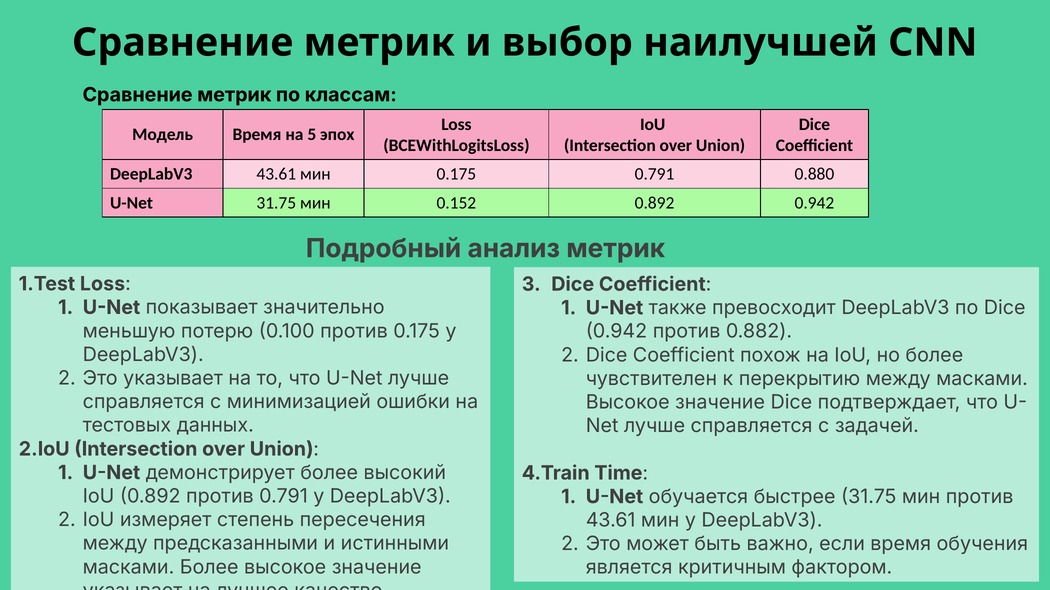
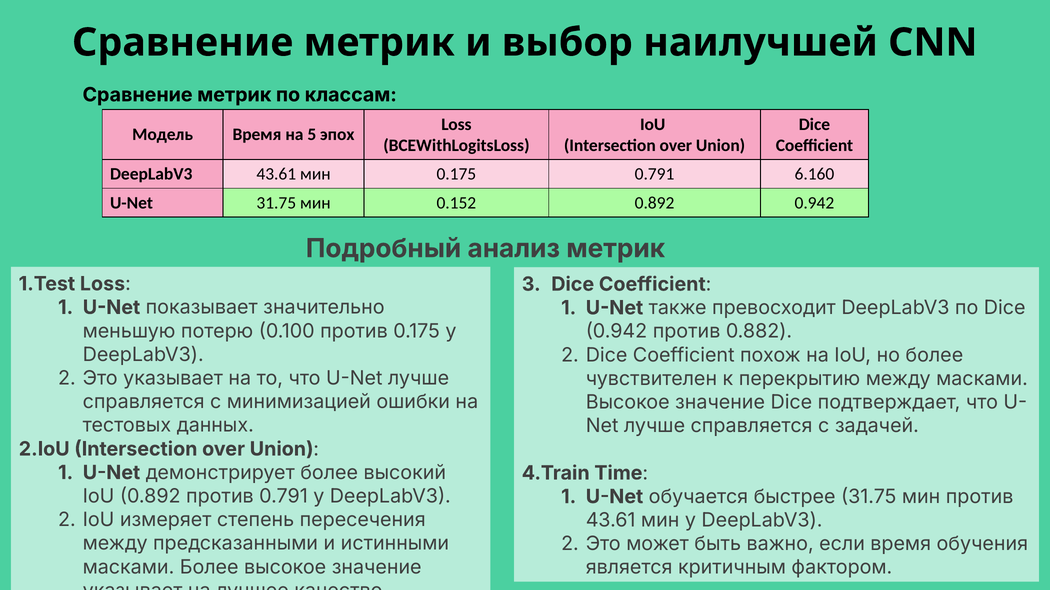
0.880: 0.880 -> 6.160
